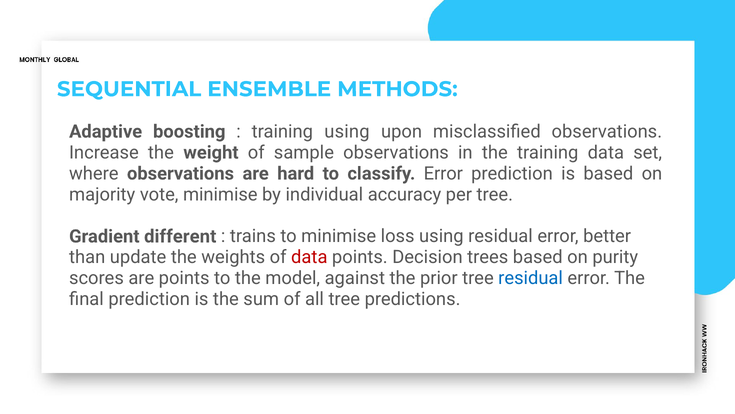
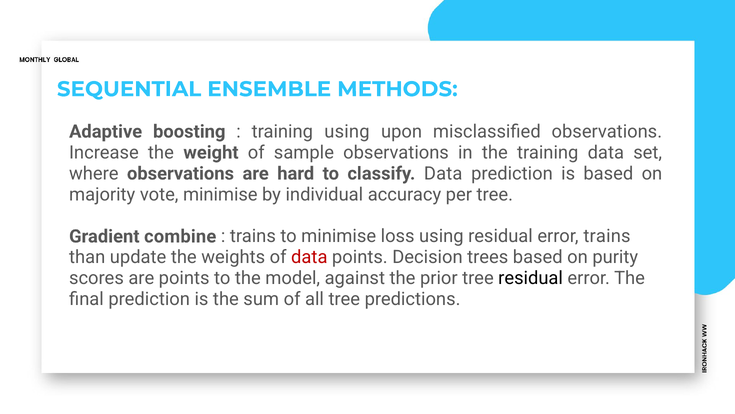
classify Error: Error -> Data
different: different -> combine
error better: better -> trains
residual at (531, 278) colour: blue -> black
